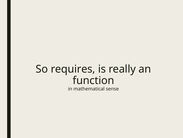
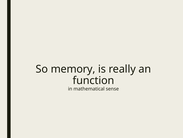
requires: requires -> memory
